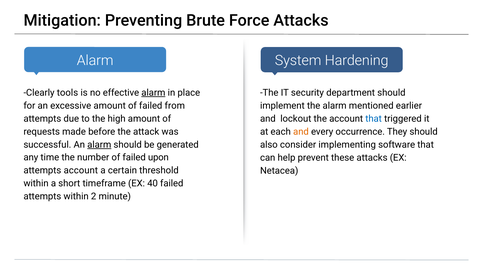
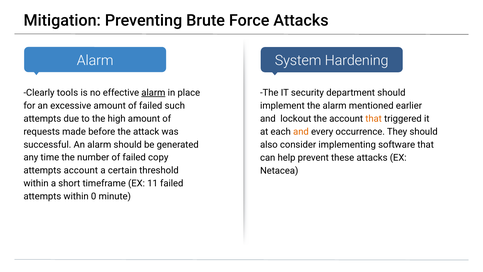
from: from -> such
that at (374, 119) colour: blue -> orange
alarm at (99, 144) underline: present -> none
upon: upon -> copy
40: 40 -> 11
2: 2 -> 0
